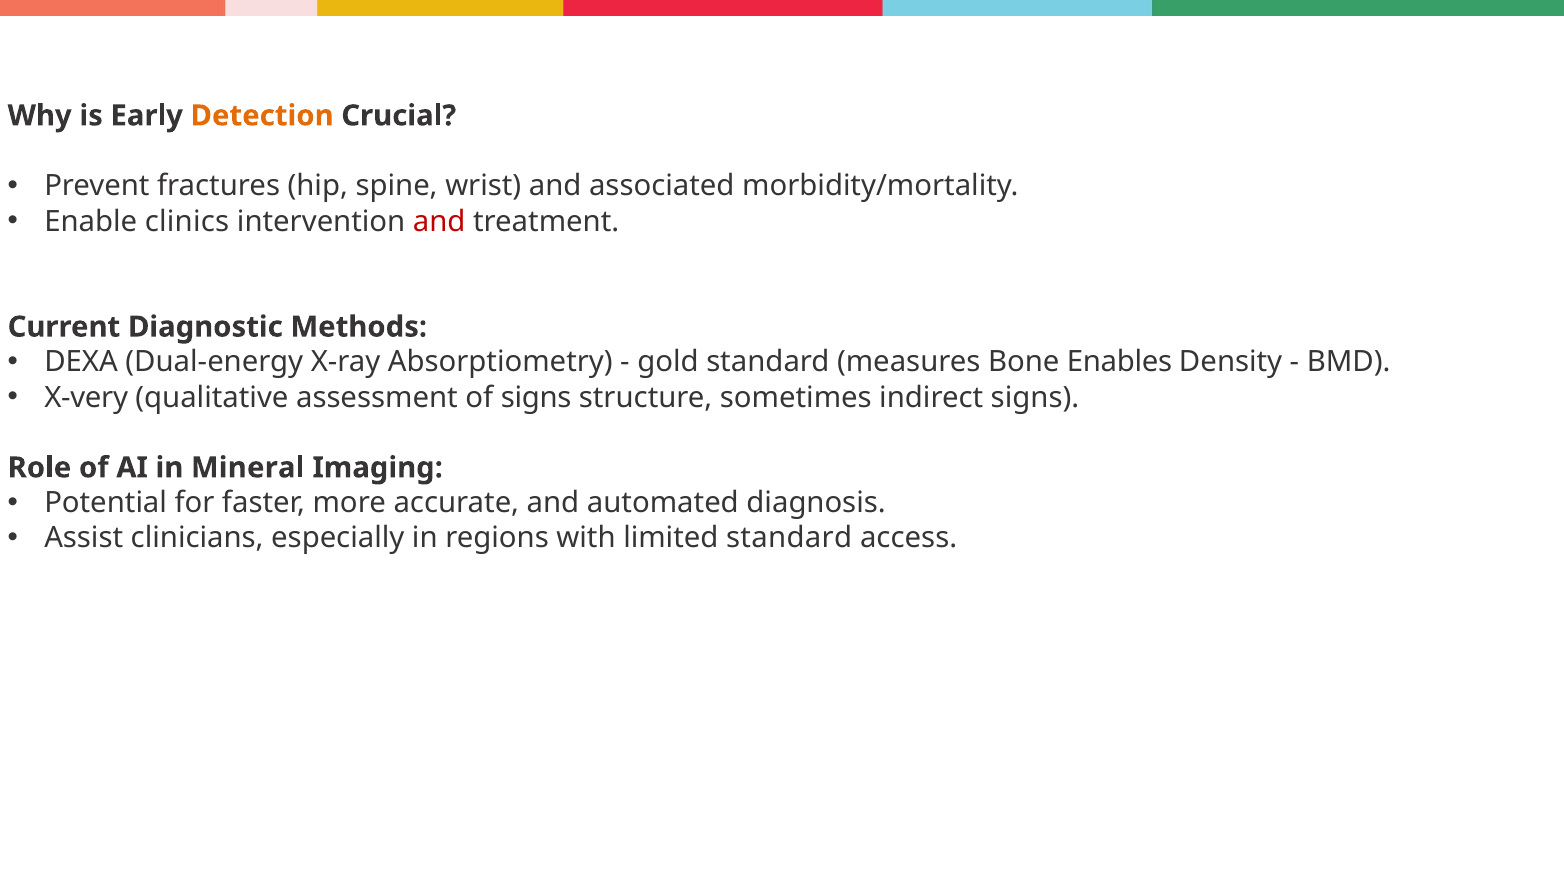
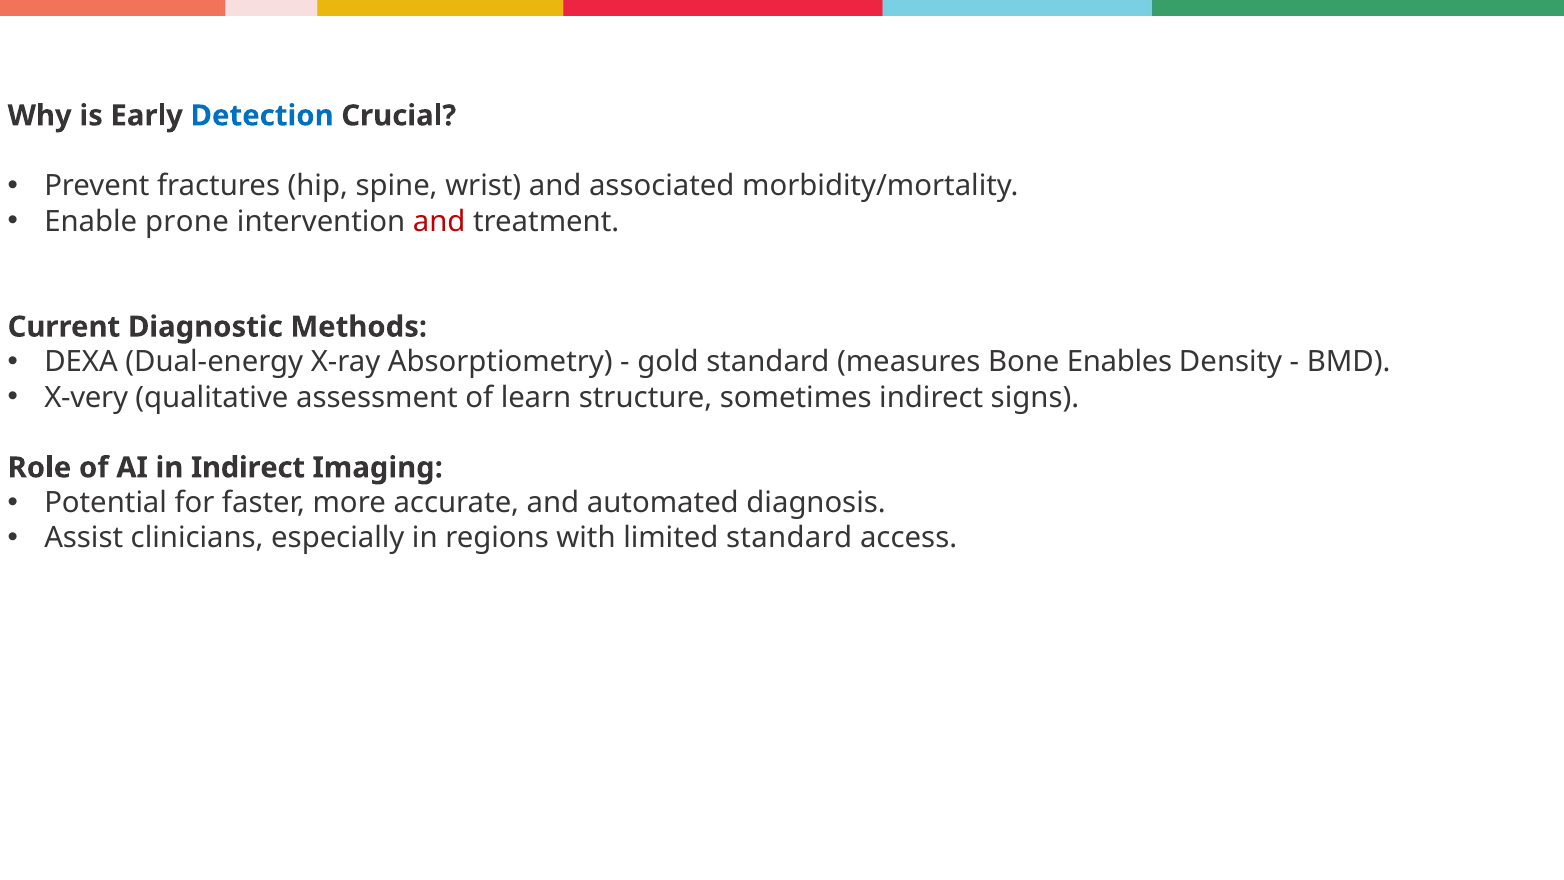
Detection colour: orange -> blue
clinics: clinics -> prone
of signs: signs -> learn
in Mineral: Mineral -> Indirect
